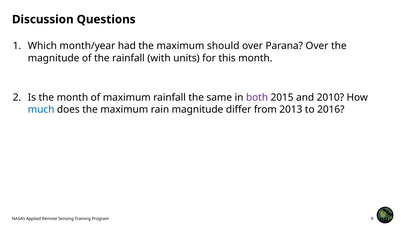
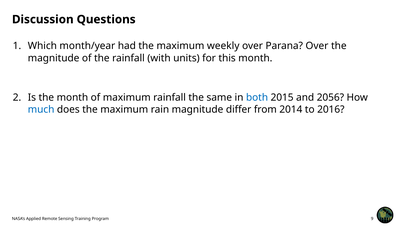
should: should -> weekly
both colour: purple -> blue
2010: 2010 -> 2056
2013: 2013 -> 2014
